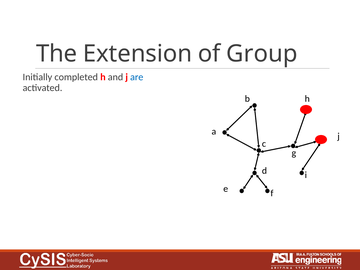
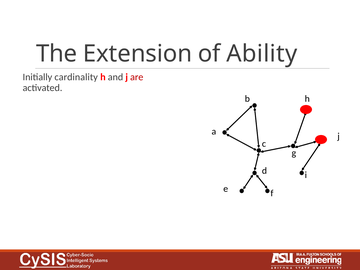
Group: Group -> Ability
completed: completed -> cardinality
are colour: blue -> red
